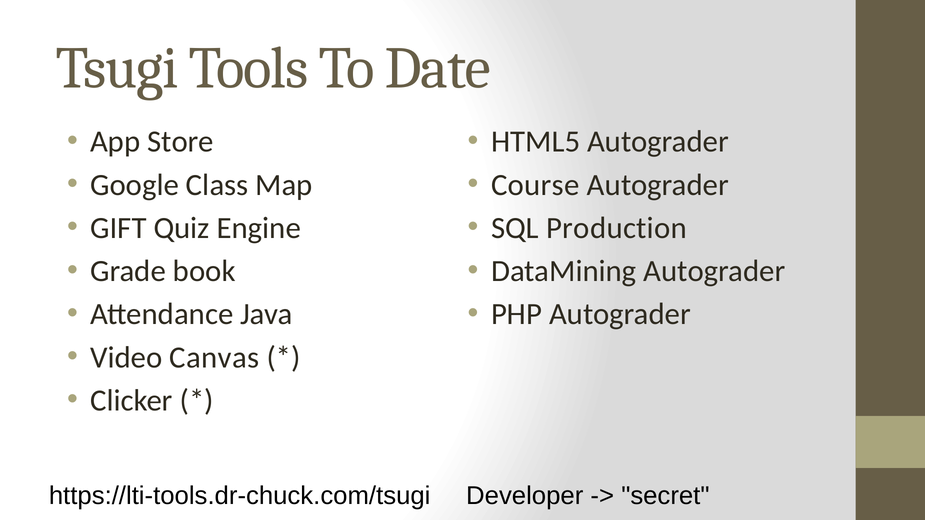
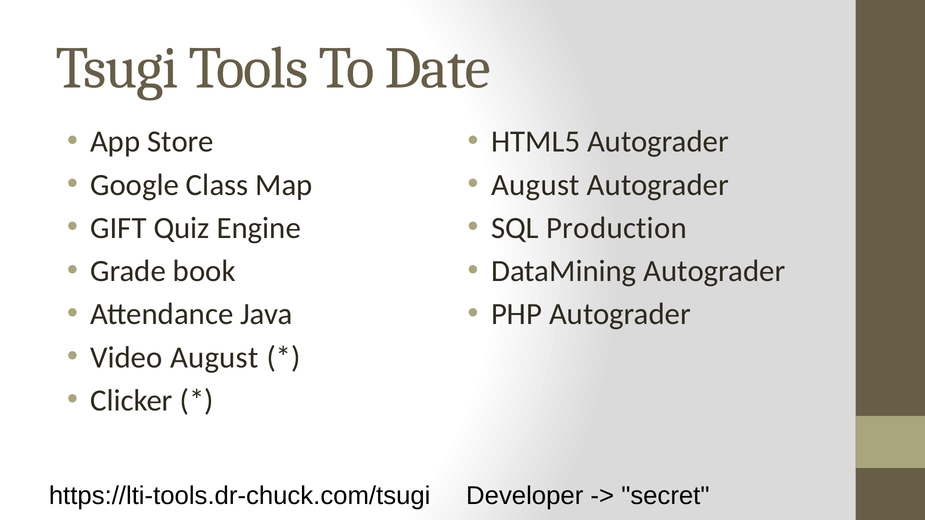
Course at (535, 185): Course -> August
Video Canvas: Canvas -> August
